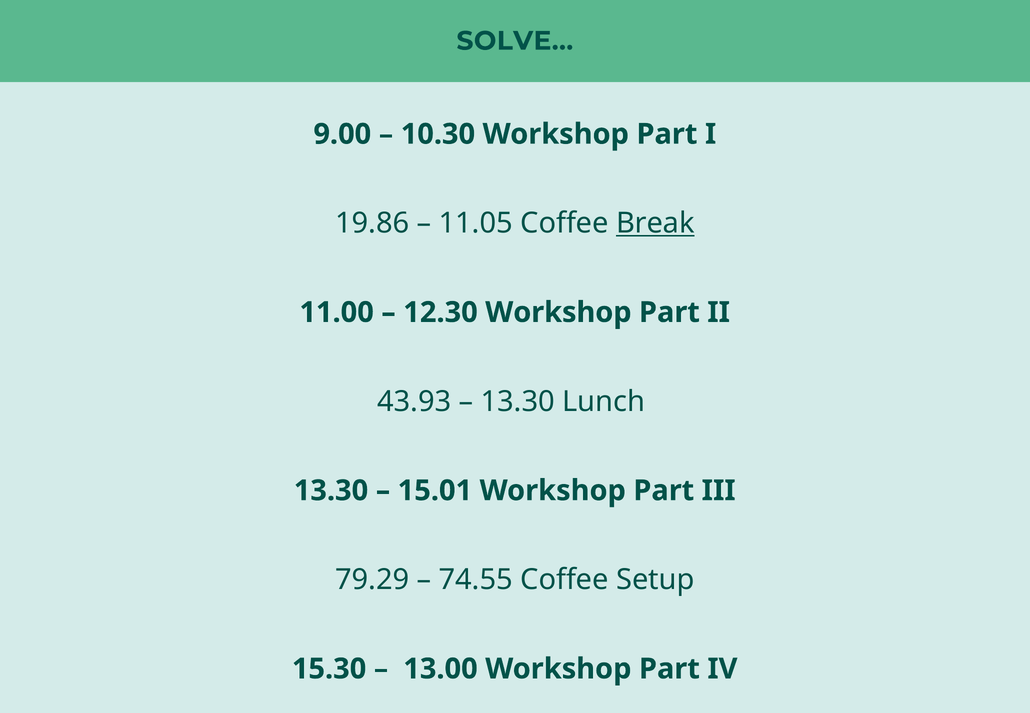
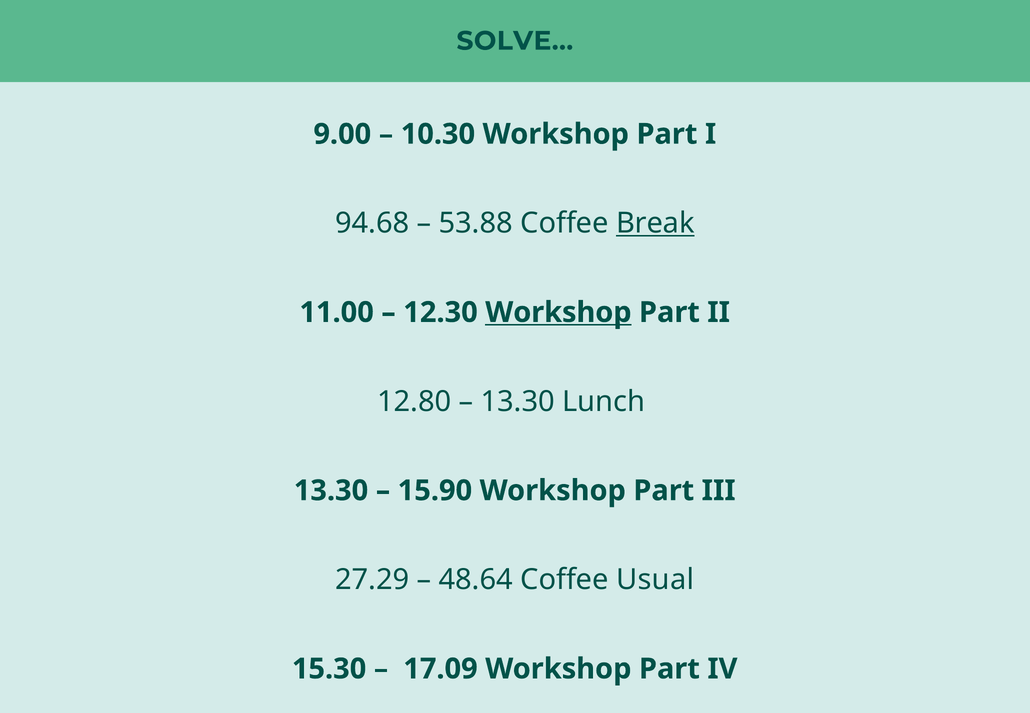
19.86: 19.86 -> 94.68
11.05: 11.05 -> 53.88
Workshop at (558, 312) underline: none -> present
43.93: 43.93 -> 12.80
15.01: 15.01 -> 15.90
79.29: 79.29 -> 27.29
74.55: 74.55 -> 48.64
Setup: Setup -> Usual
13.00: 13.00 -> 17.09
